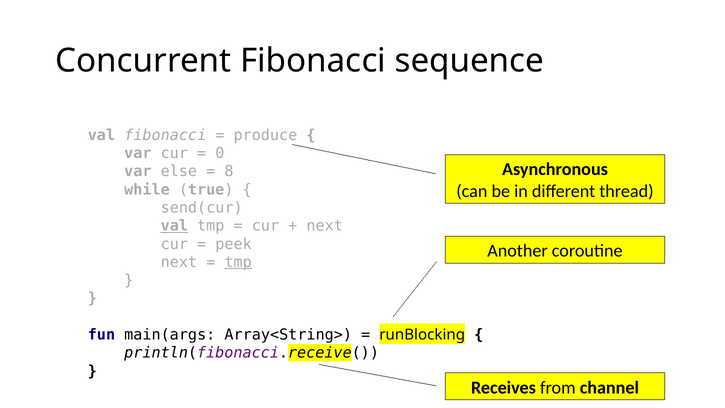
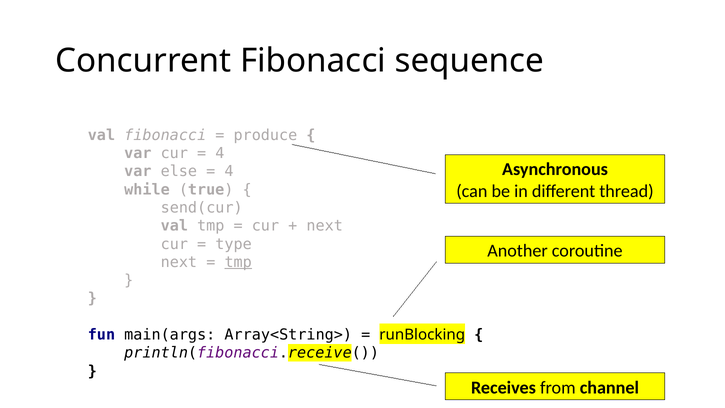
0 at (220, 153): 0 -> 4
8 at (229, 171): 8 -> 4
val at (174, 226) underline: present -> none
peek: peek -> type
